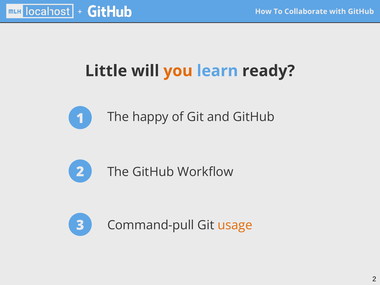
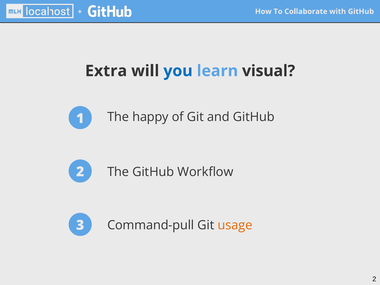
Little: Little -> Extra
you colour: orange -> blue
ready: ready -> visual
